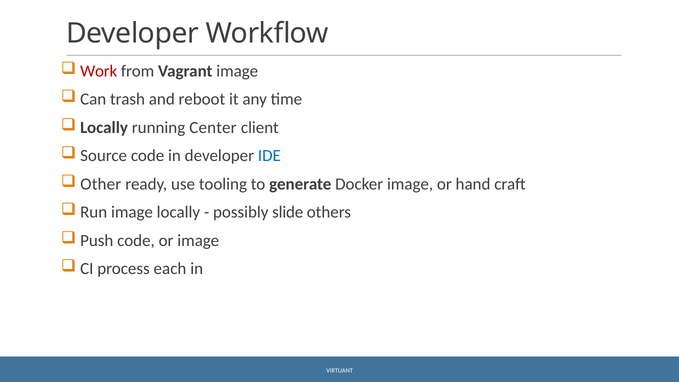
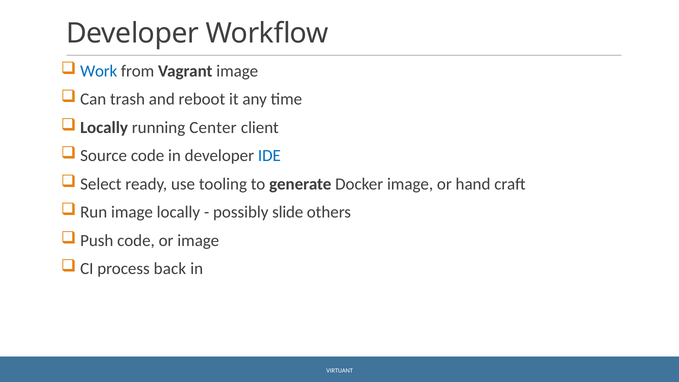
Work colour: red -> blue
Other: Other -> Select
each: each -> back
